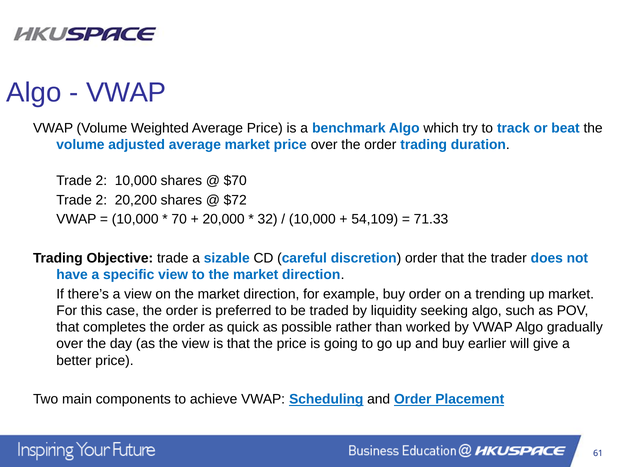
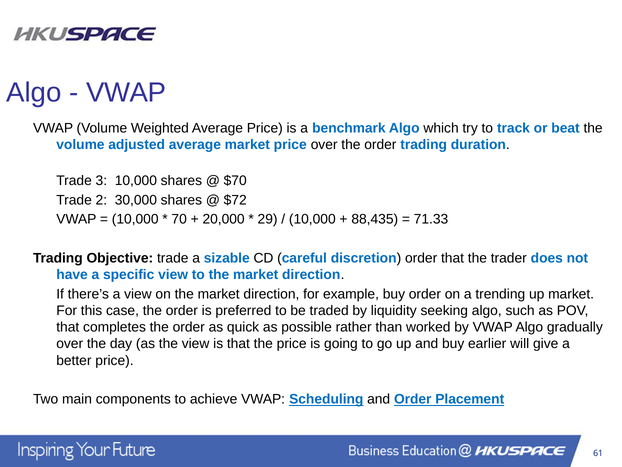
2 at (101, 180): 2 -> 3
20,200: 20,200 -> 30,000
32: 32 -> 29
54,109: 54,109 -> 88,435
